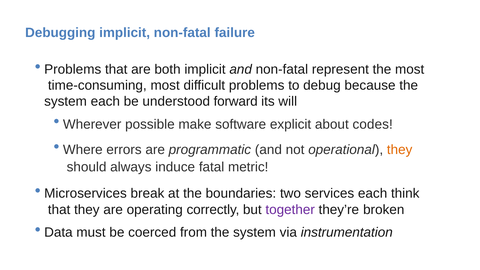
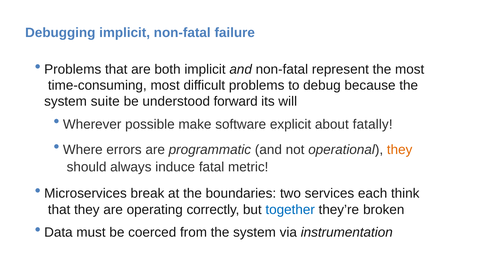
system each: each -> suite
codes: codes -> fatally
together colour: purple -> blue
